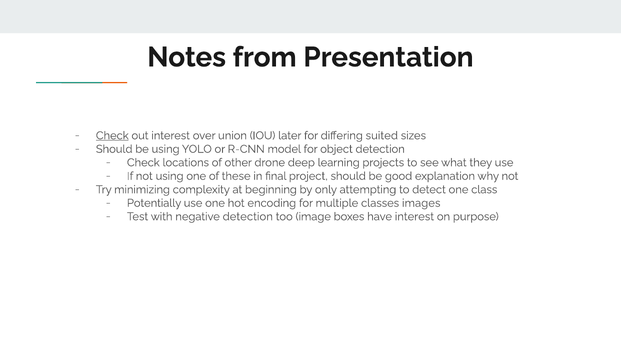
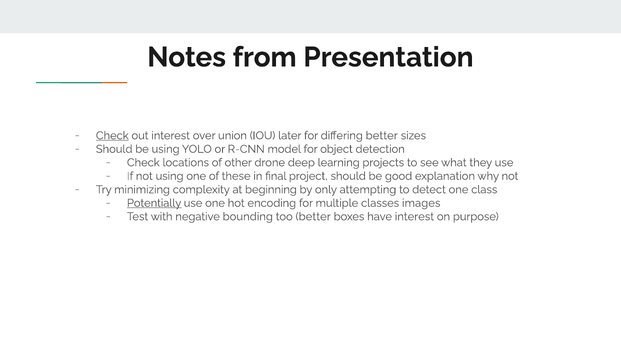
differing suited: suited -> better
Potentially underline: none -> present
negative detection: detection -> bounding
too image: image -> better
